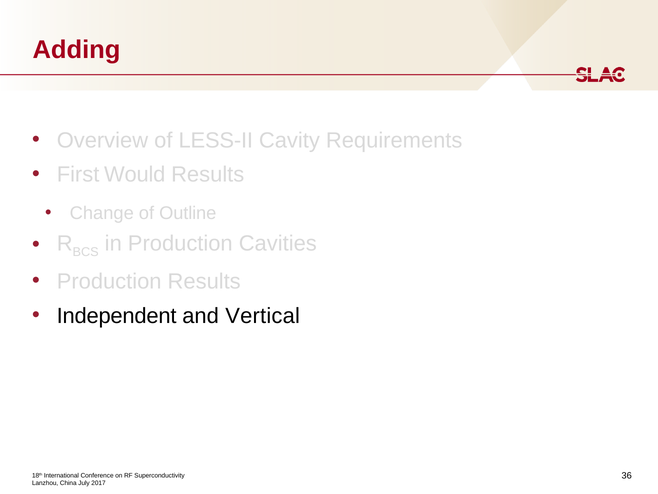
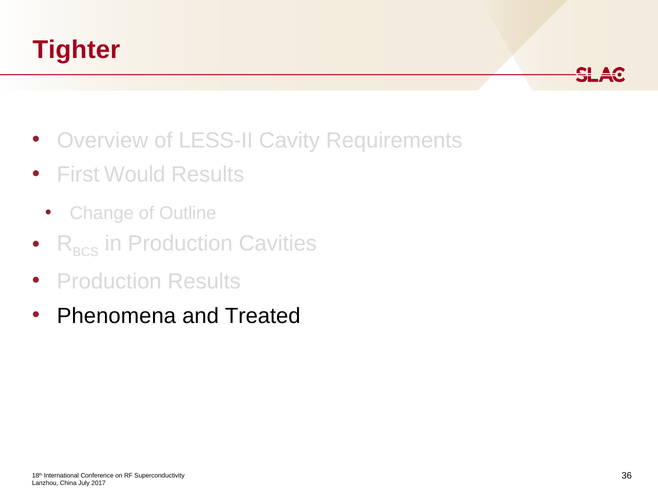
Adding: Adding -> Tighter
Independent: Independent -> Phenomena
Vertical: Vertical -> Treated
